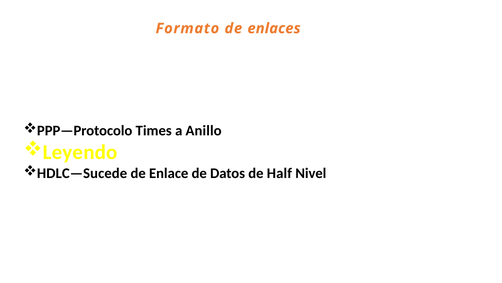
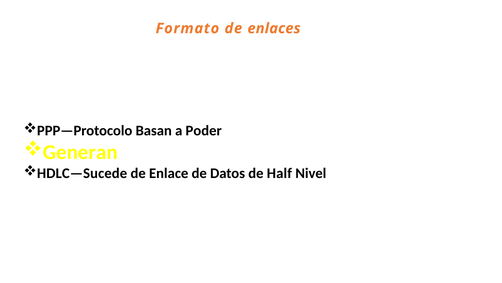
Times: Times -> Basan
Anillo: Anillo -> Poder
Leyendo: Leyendo -> Generan
